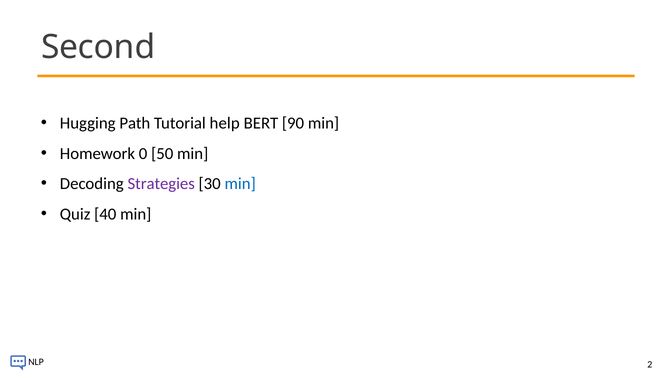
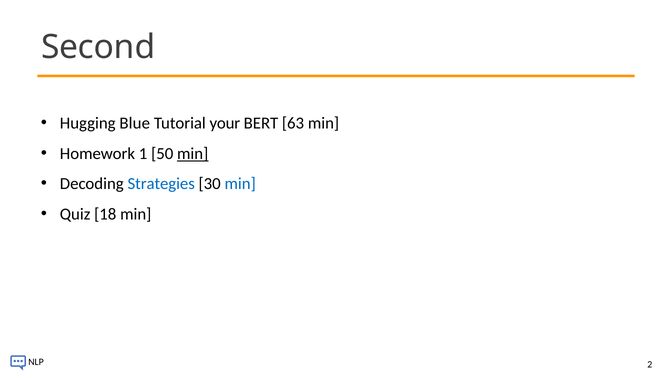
Path: Path -> Blue
help: help -> your
90: 90 -> 63
0: 0 -> 1
min at (193, 154) underline: none -> present
Strategies colour: purple -> blue
40: 40 -> 18
